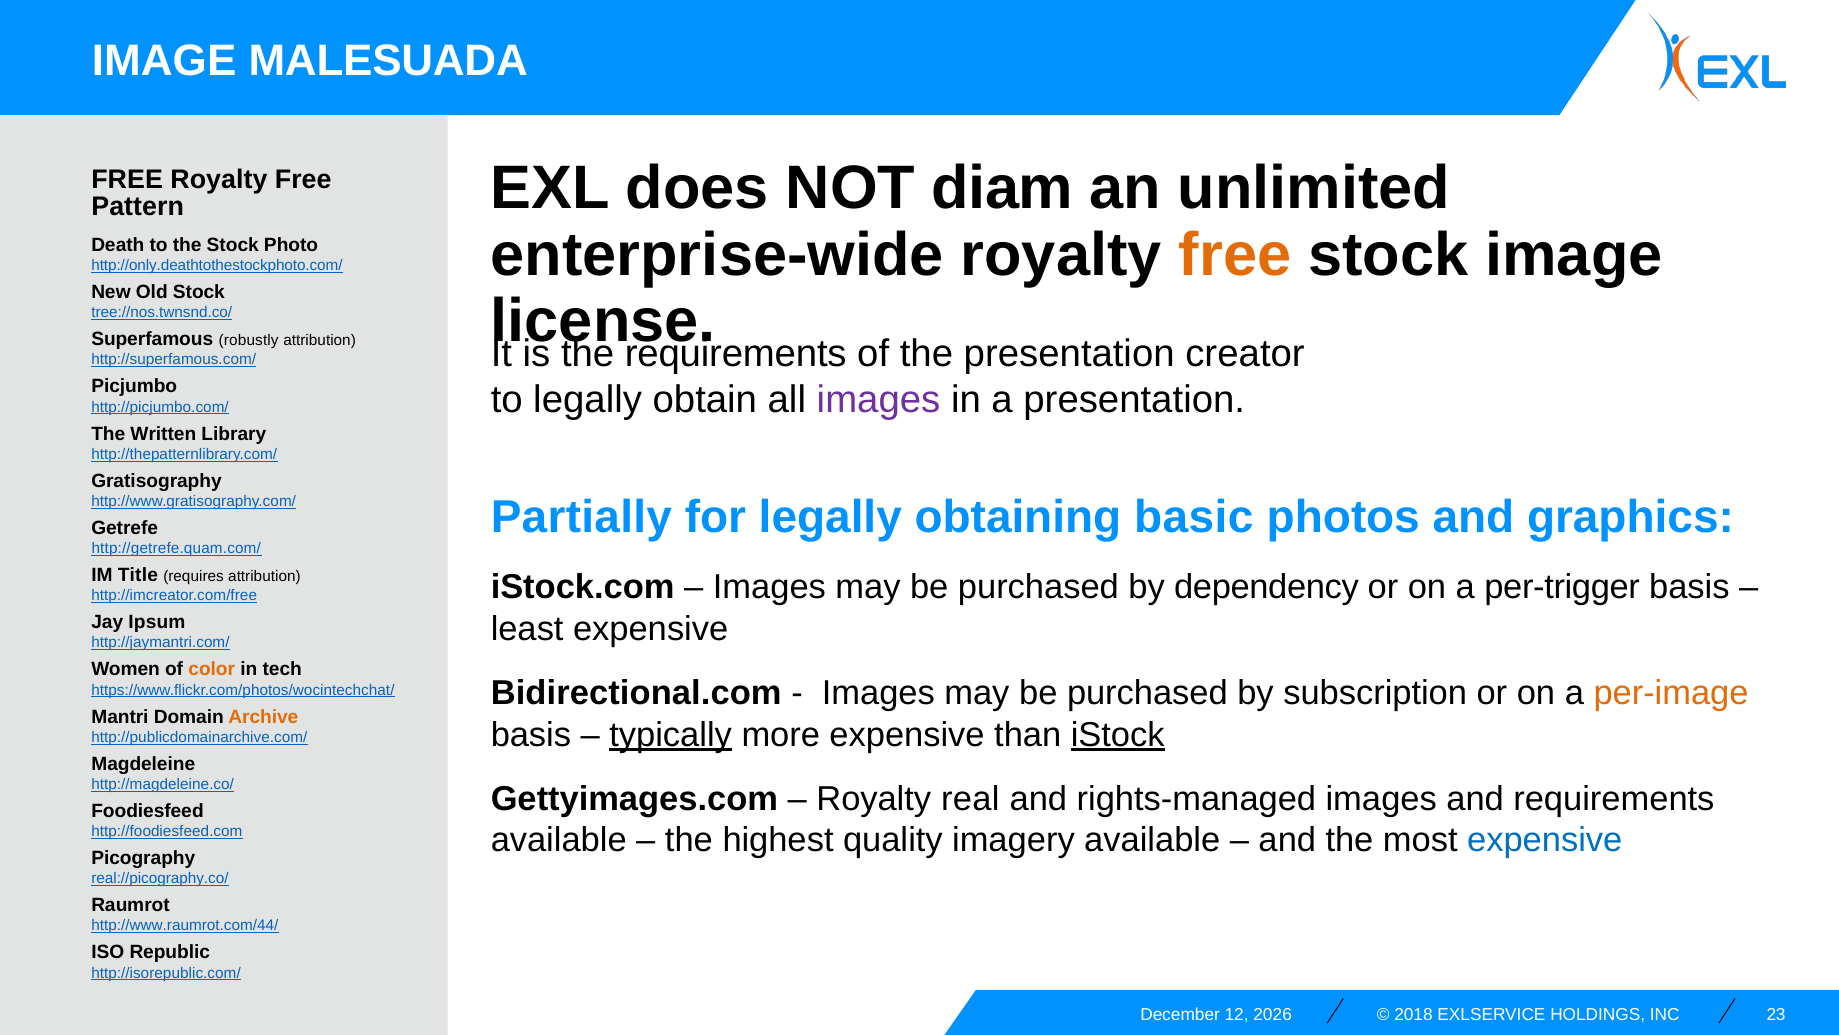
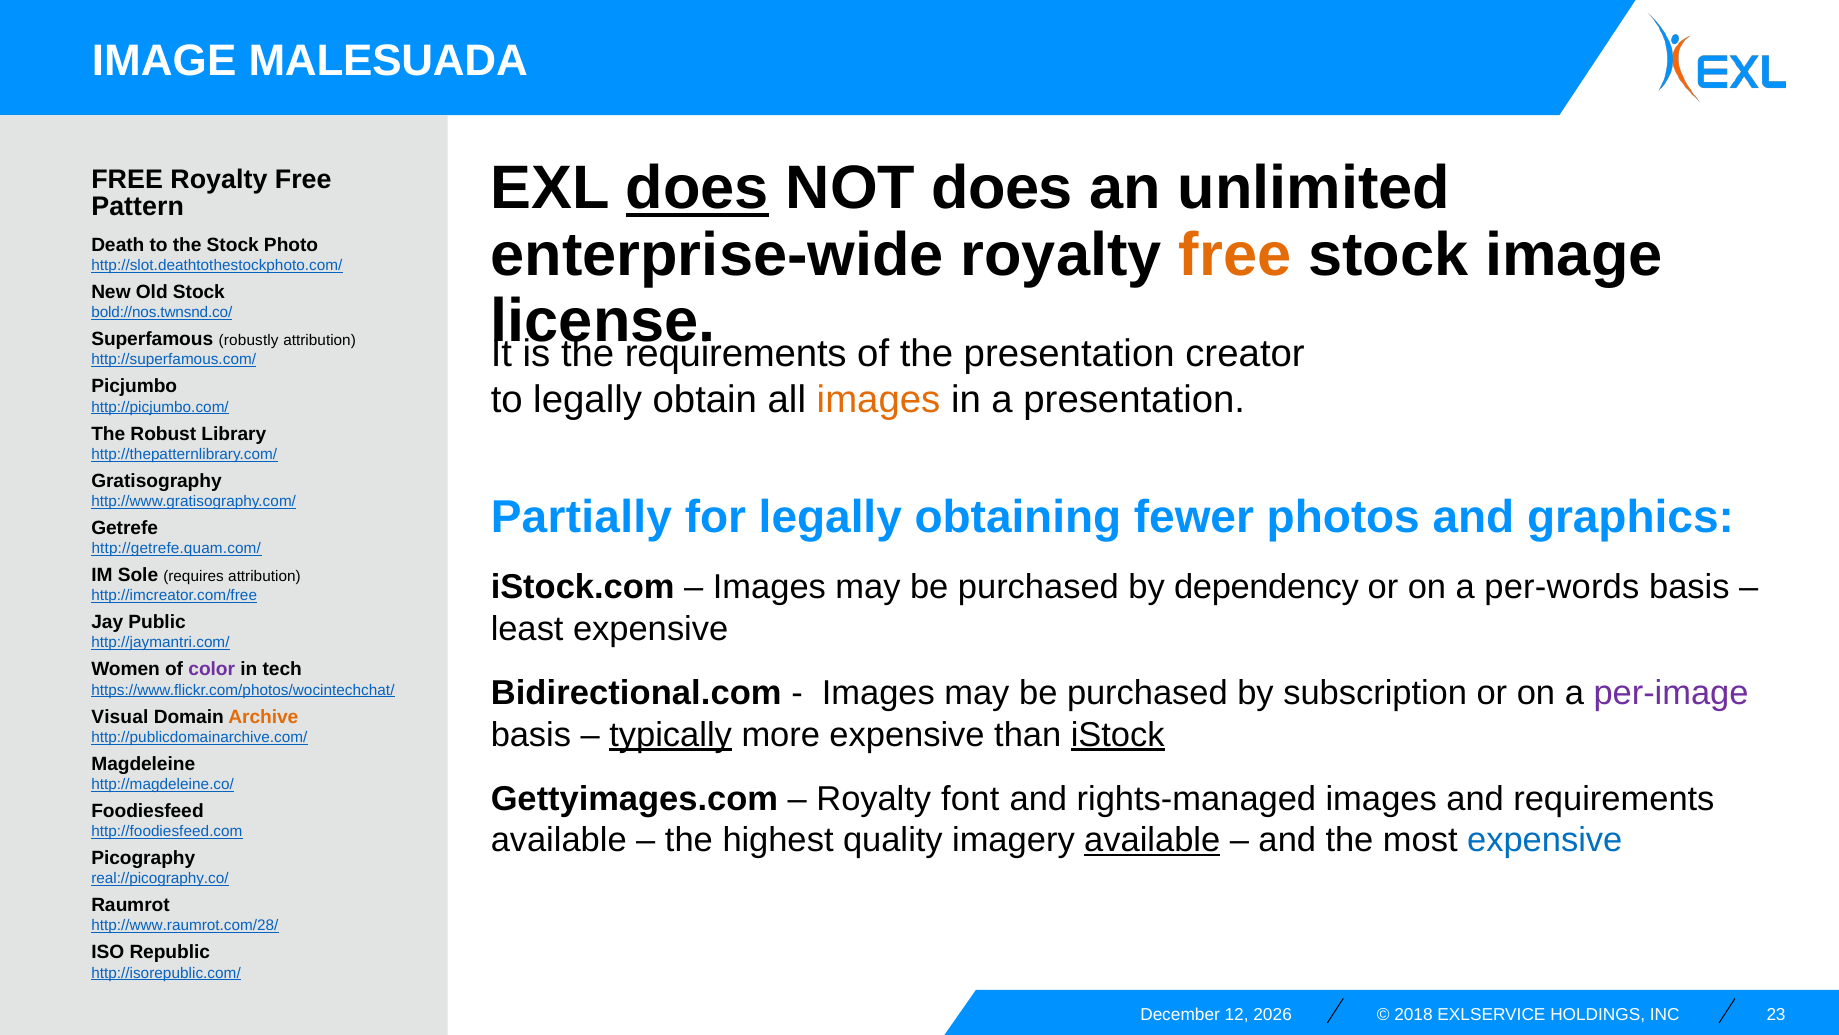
does at (697, 189) underline: none -> present
NOT diam: diam -> does
http://only.deathtothestockphoto.com/: http://only.deathtothestockphoto.com/ -> http://slot.deathtothestockphoto.com/
tree://nos.twnsnd.co/: tree://nos.twnsnd.co/ -> bold://nos.twnsnd.co/
images at (879, 399) colour: purple -> orange
Written: Written -> Robust
basic: basic -> fewer
Title: Title -> Sole
per-trigger: per-trigger -> per-words
Ipsum: Ipsum -> Public
color colour: orange -> purple
per-image colour: orange -> purple
Mantri: Mantri -> Visual
real: real -> font
available at (1152, 840) underline: none -> present
http://www.raumrot.com/44/: http://www.raumrot.com/44/ -> http://www.raumrot.com/28/
